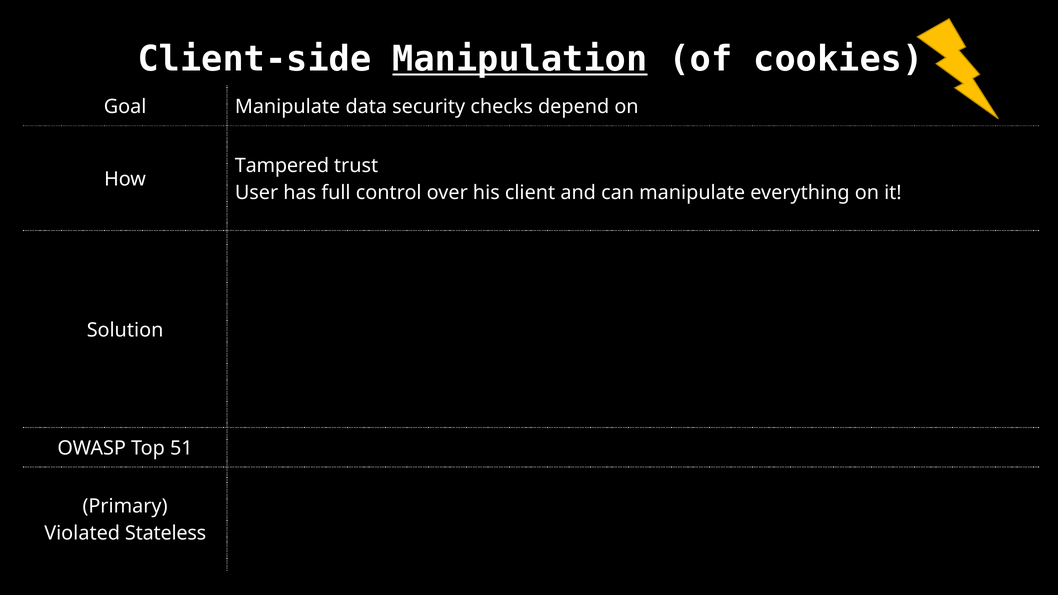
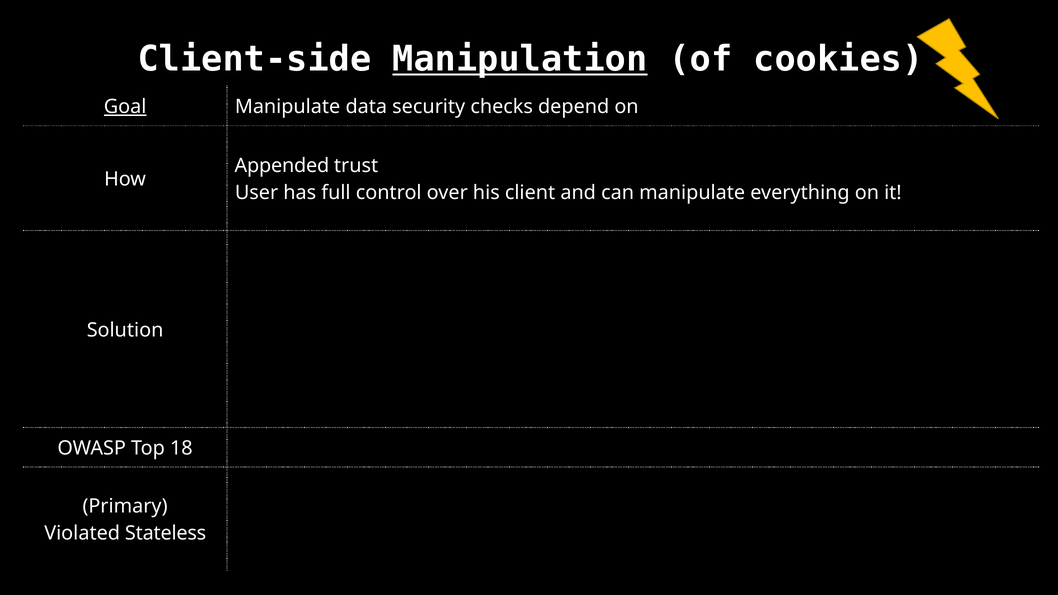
Goal underline: none -> present
Tampered: Tampered -> Appended
51: 51 -> 18
